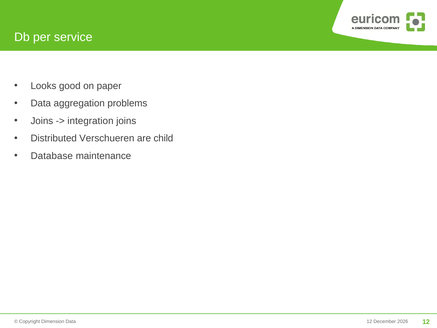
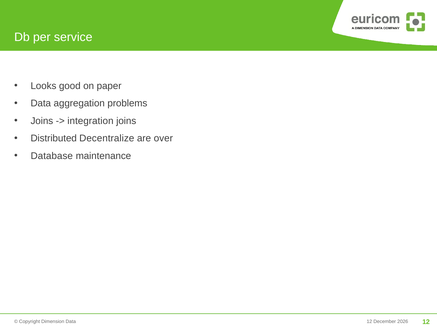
Verschueren: Verschueren -> Decentralize
child: child -> over
